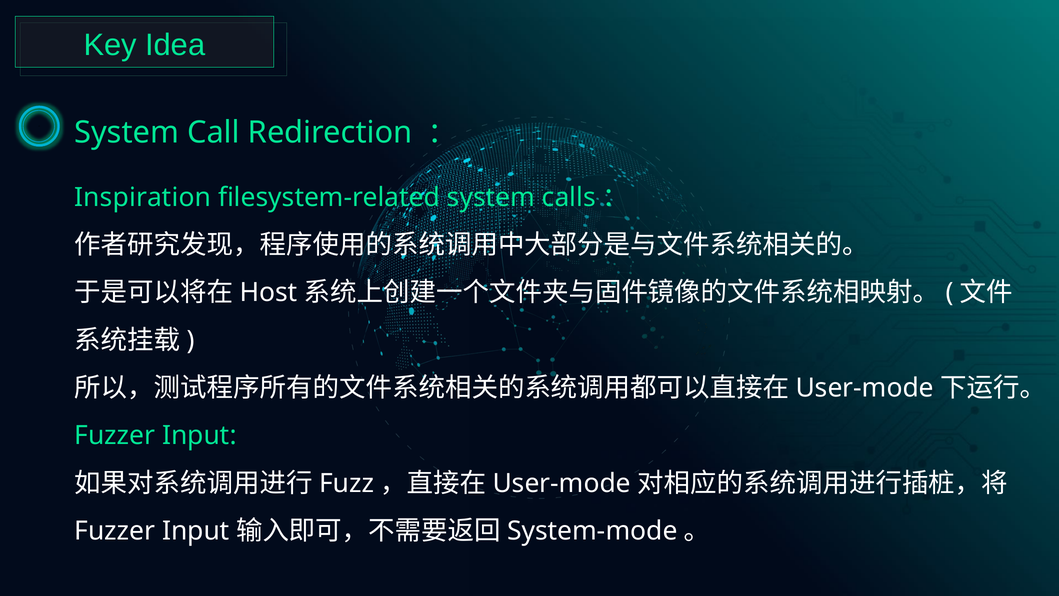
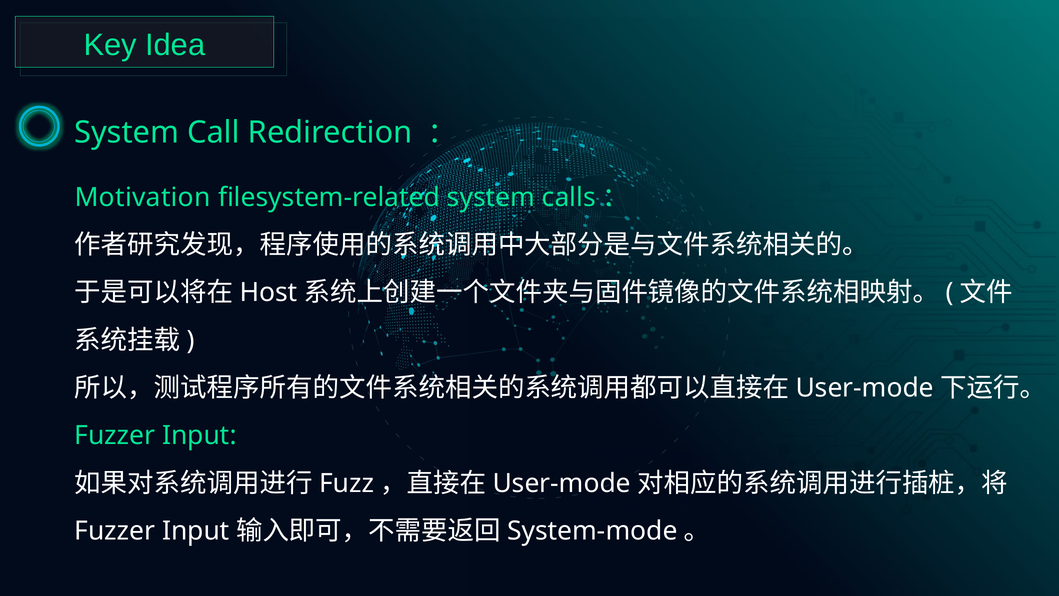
Inspiration: Inspiration -> Motivation
